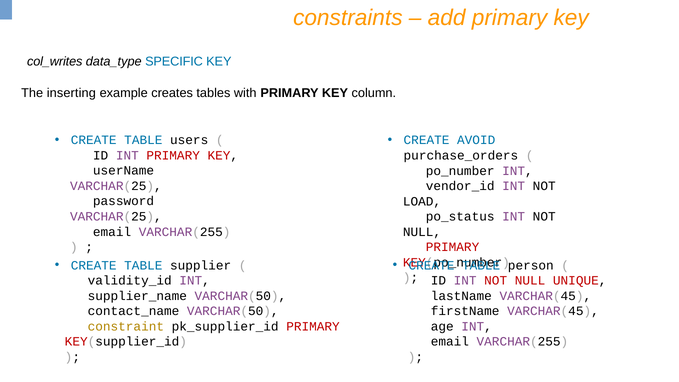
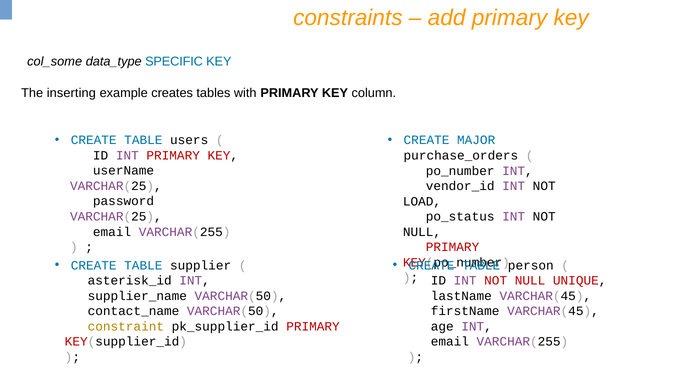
col_writes: col_writes -> col_some
AVOID: AVOID -> MAJOR
validity_id: validity_id -> asterisk_id
